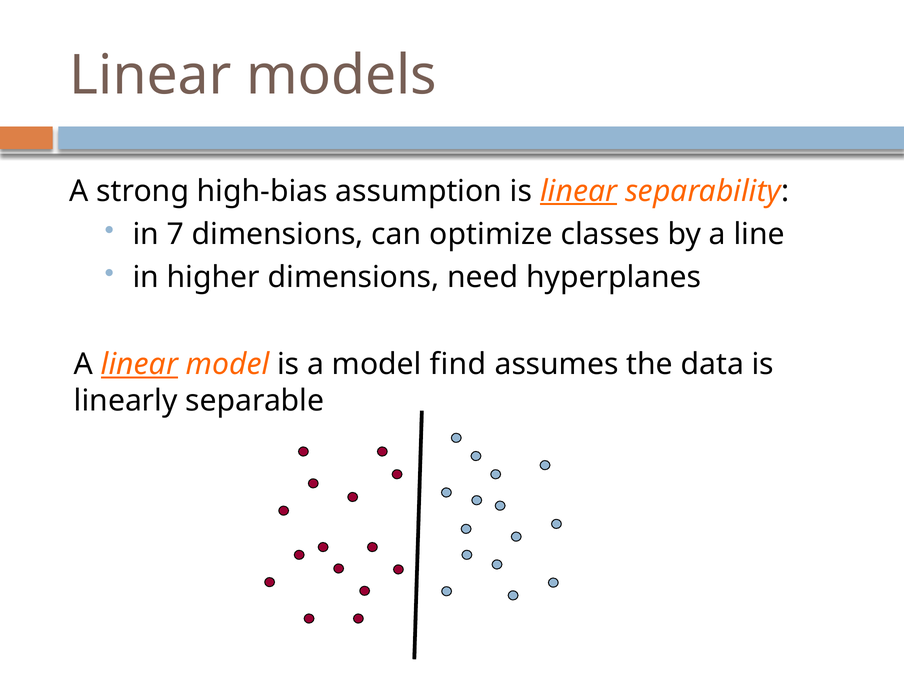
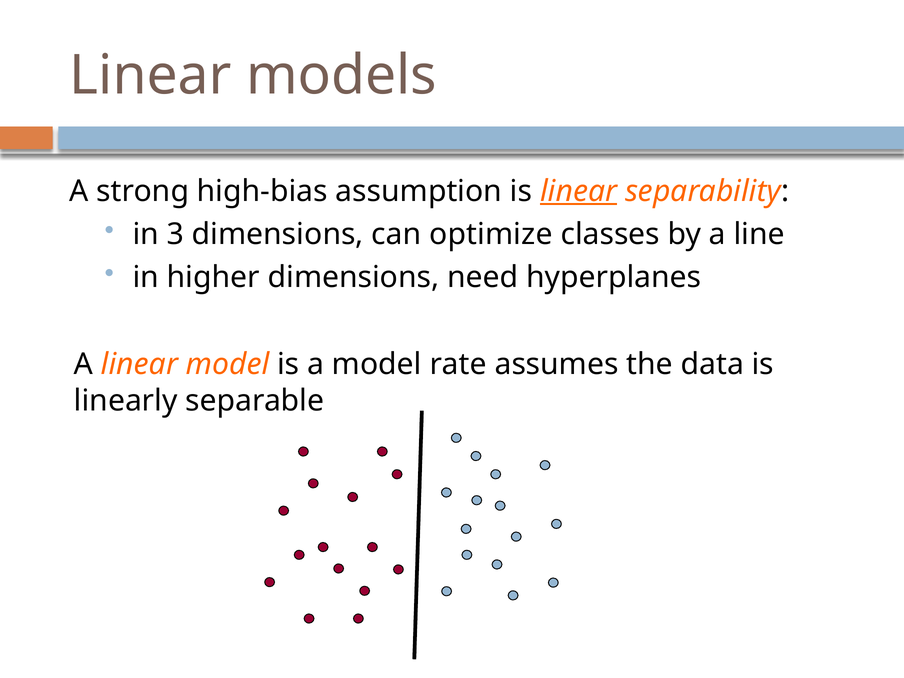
7: 7 -> 3
linear at (139, 364) underline: present -> none
find: find -> rate
